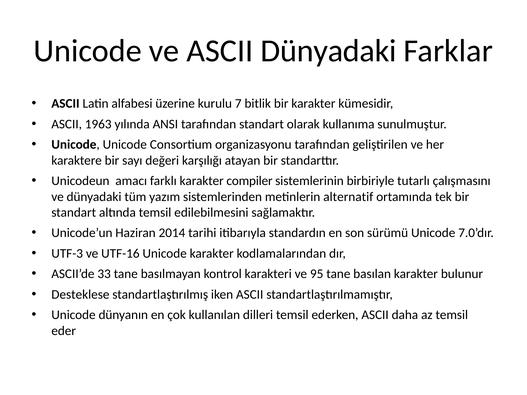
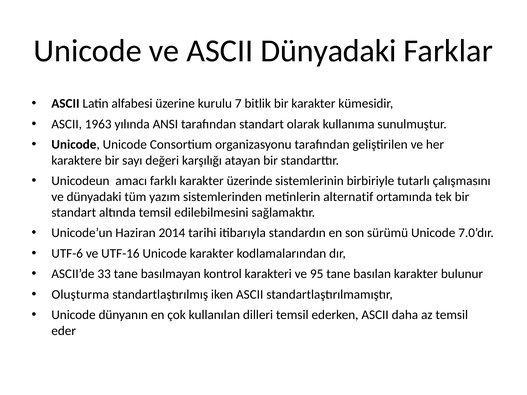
compiler: compiler -> üzerinde
UTF-3: UTF-3 -> UTF-6
Desteklese: Desteklese -> Oluşturma
